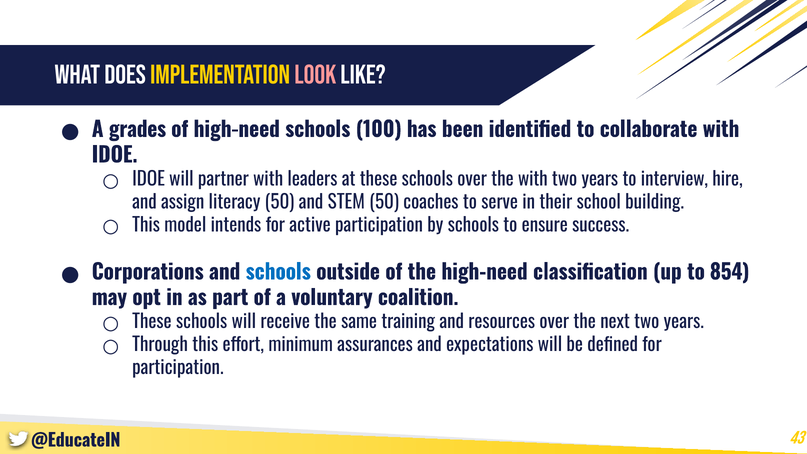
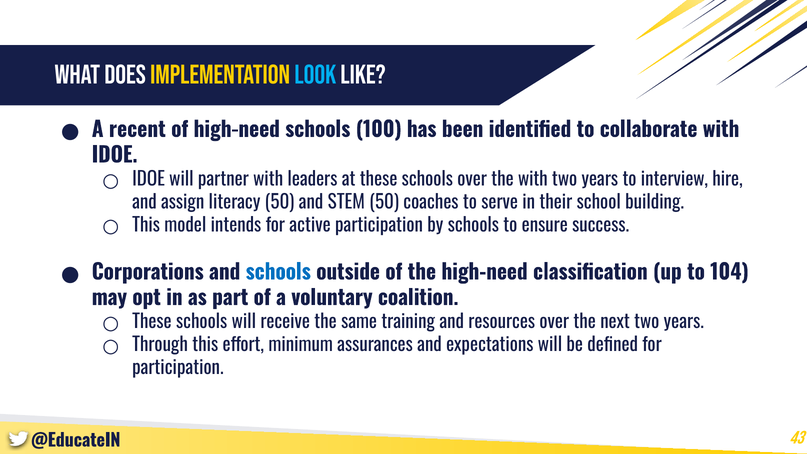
LOOK colour: pink -> light blue
grades: grades -> recent
854: 854 -> 104
